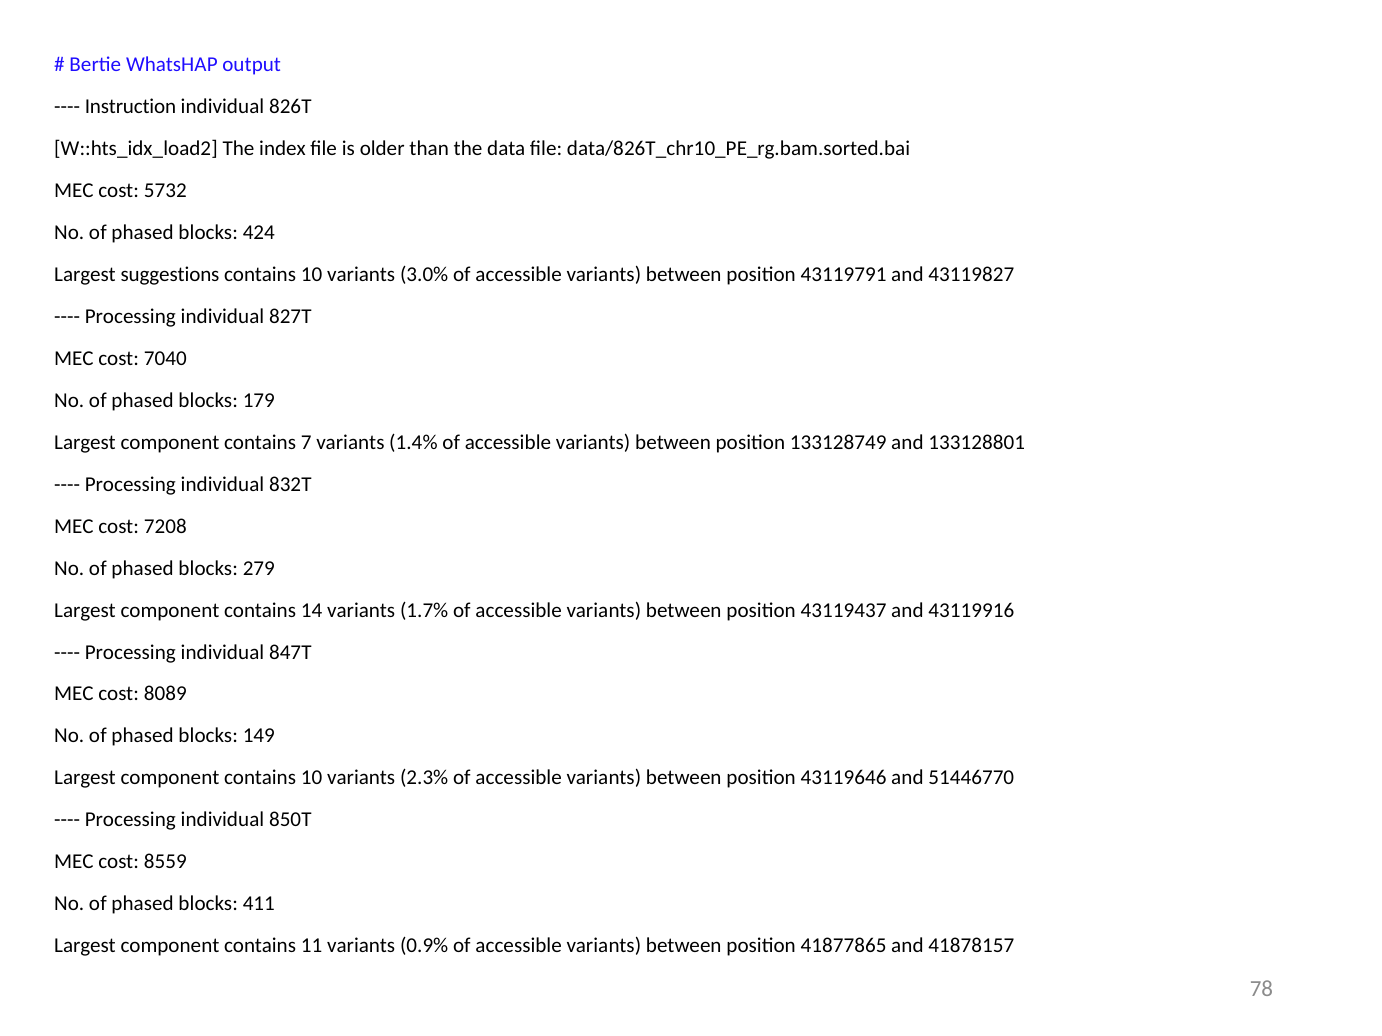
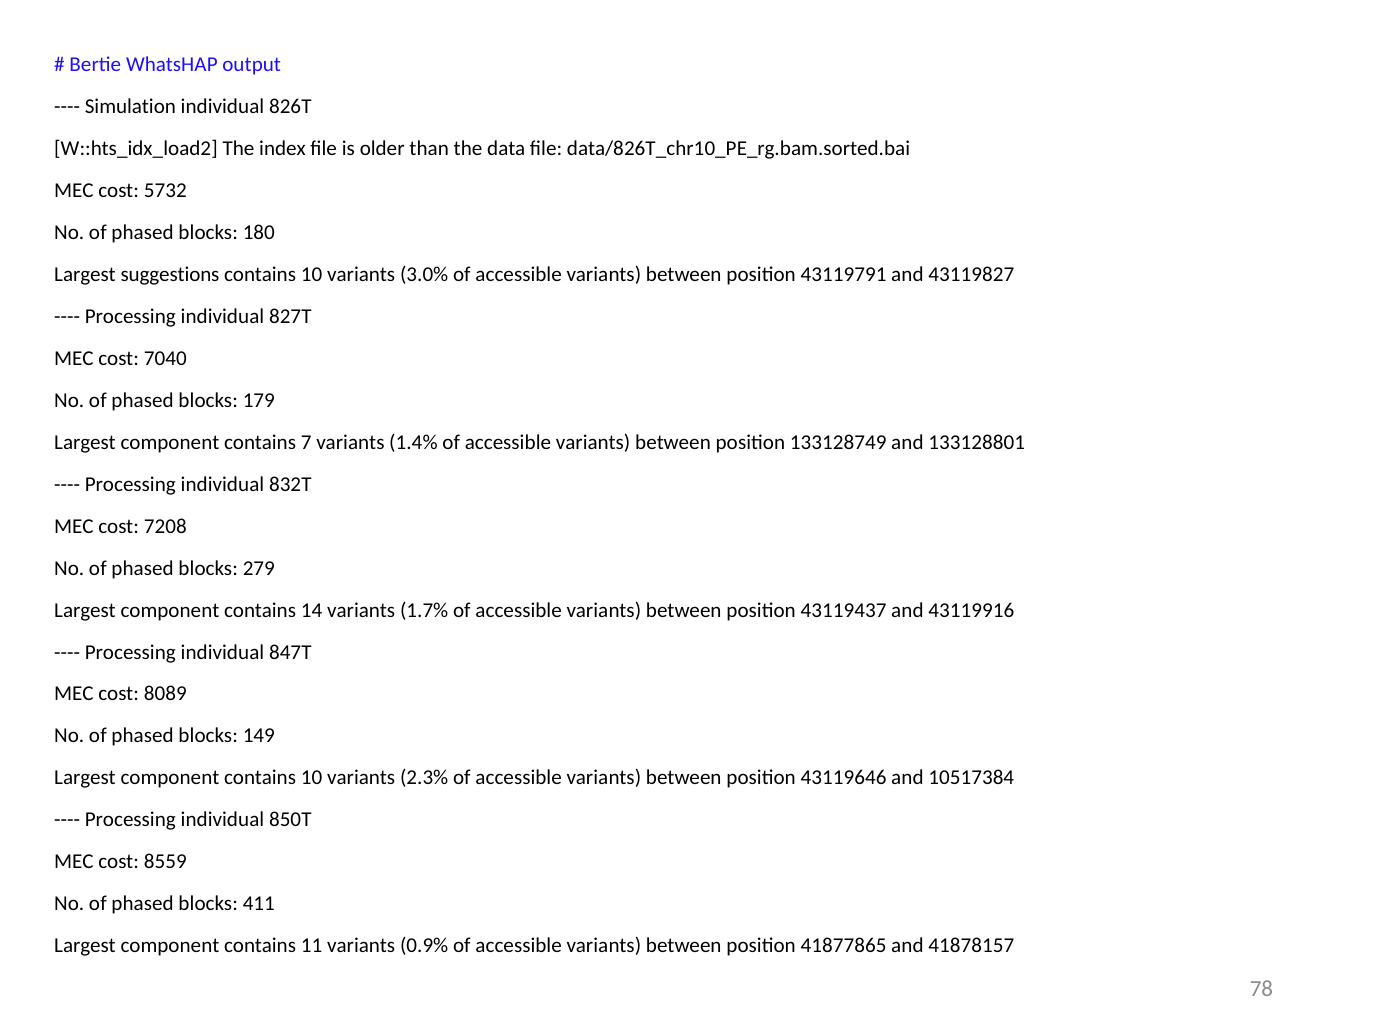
Instruction: Instruction -> Simulation
424: 424 -> 180
51446770: 51446770 -> 10517384
